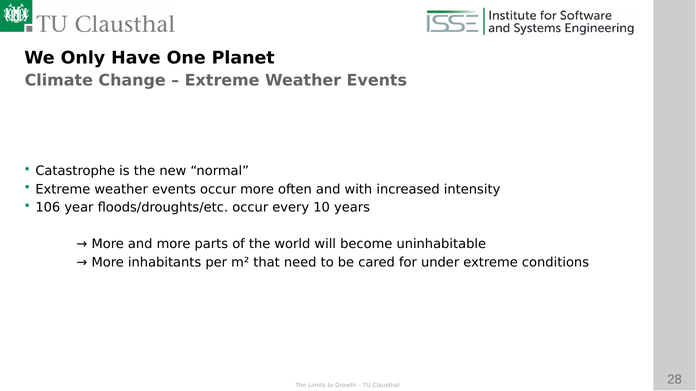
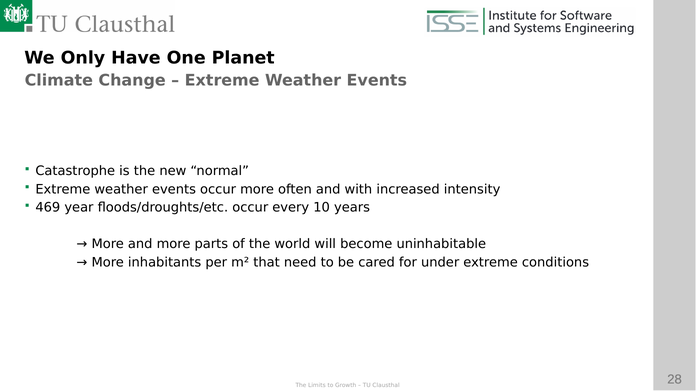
106: 106 -> 469
